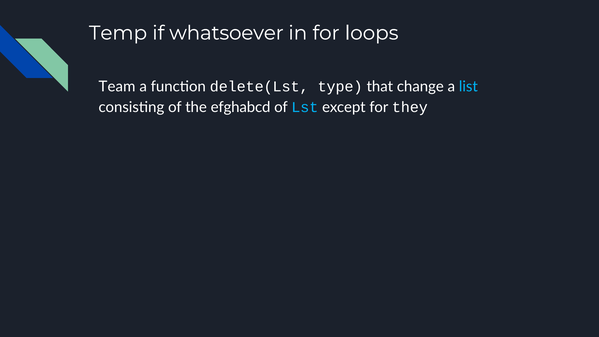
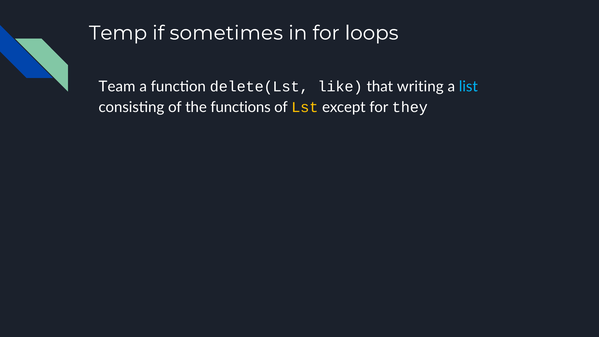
whatsoever: whatsoever -> sometimes
type: type -> like
change: change -> writing
efghabcd: efghabcd -> functions
Lst colour: light blue -> yellow
